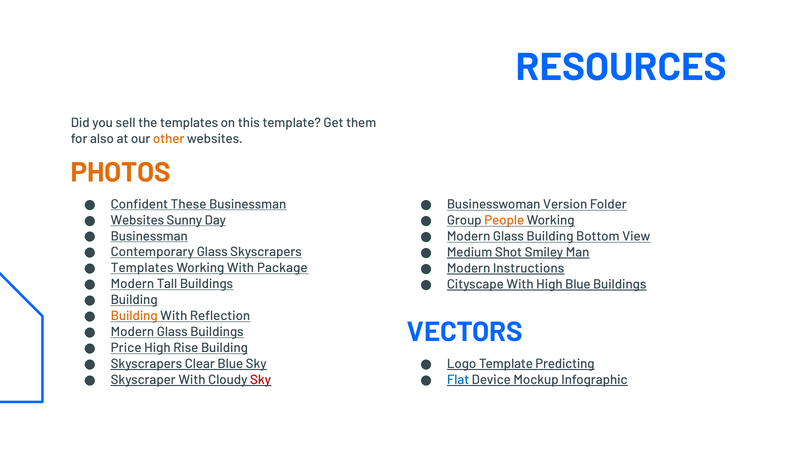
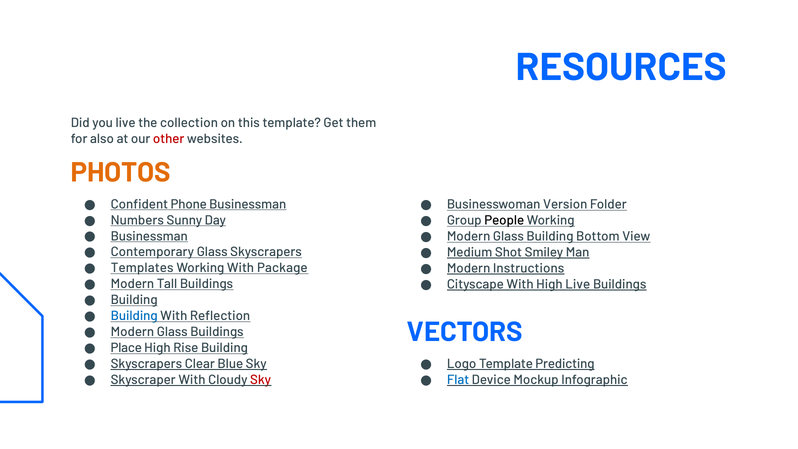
you sell: sell -> live
the templates: templates -> collection
other colour: orange -> red
These: These -> Phone
Websites at (137, 220): Websites -> Numbers
People colour: orange -> black
High Blue: Blue -> Live
Building at (134, 316) colour: orange -> blue
Price: Price -> Place
